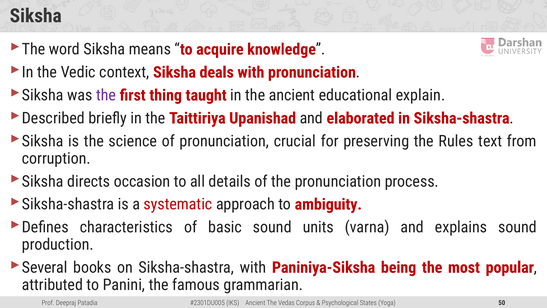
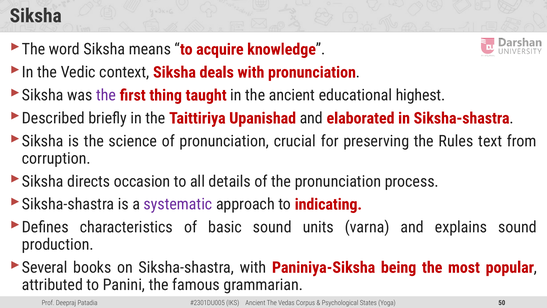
explain: explain -> highest
systematic colour: red -> purple
ambiguity: ambiguity -> indicating
